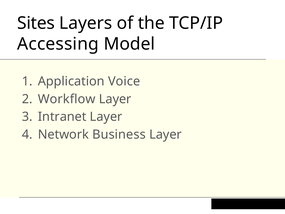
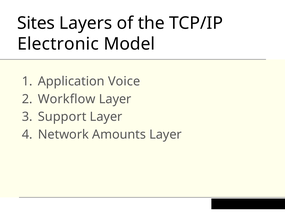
Accessing: Accessing -> Electronic
Intranet: Intranet -> Support
Business: Business -> Amounts
